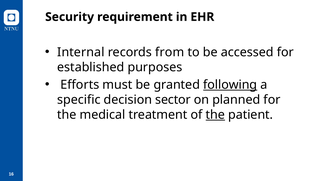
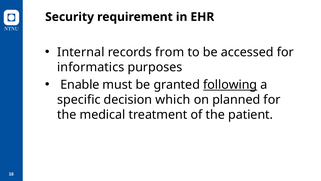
established: established -> informatics
Efforts: Efforts -> Enable
sector: sector -> which
the at (215, 114) underline: present -> none
